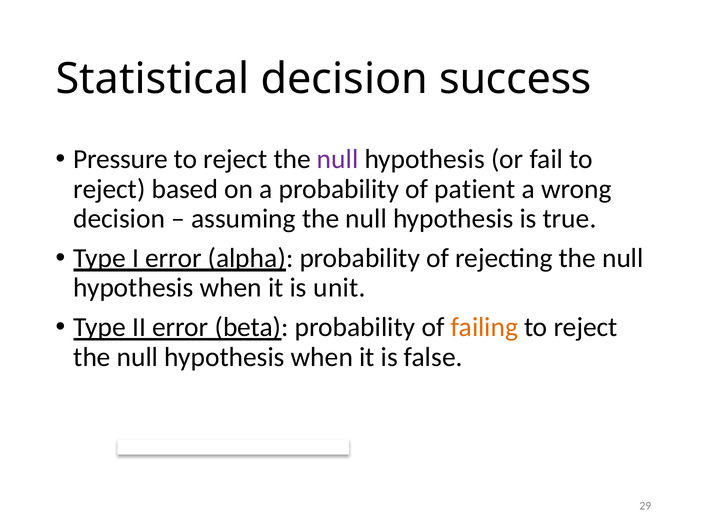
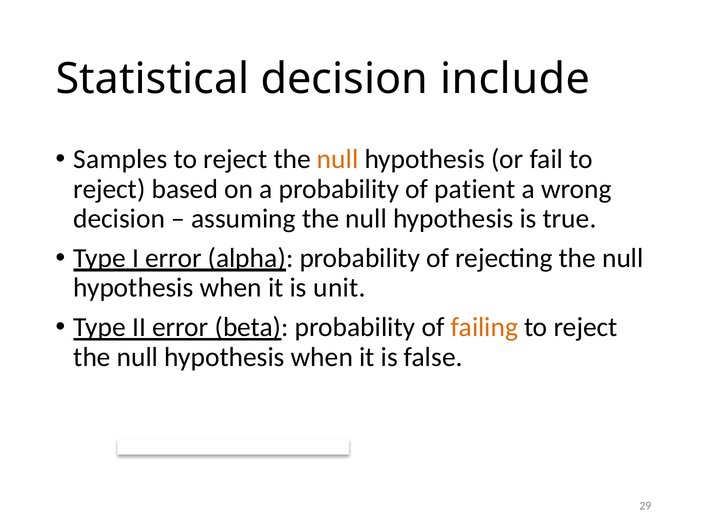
success: success -> include
Pressure: Pressure -> Samples
null at (338, 159) colour: purple -> orange
